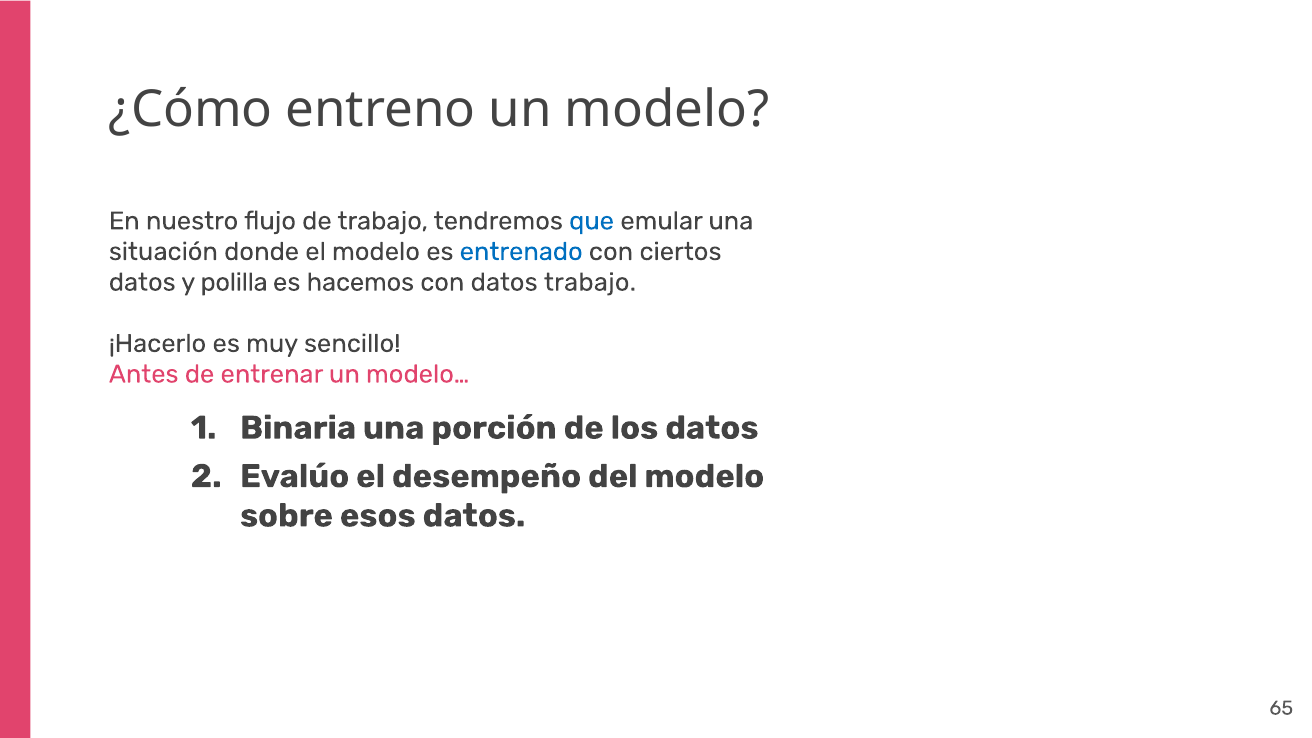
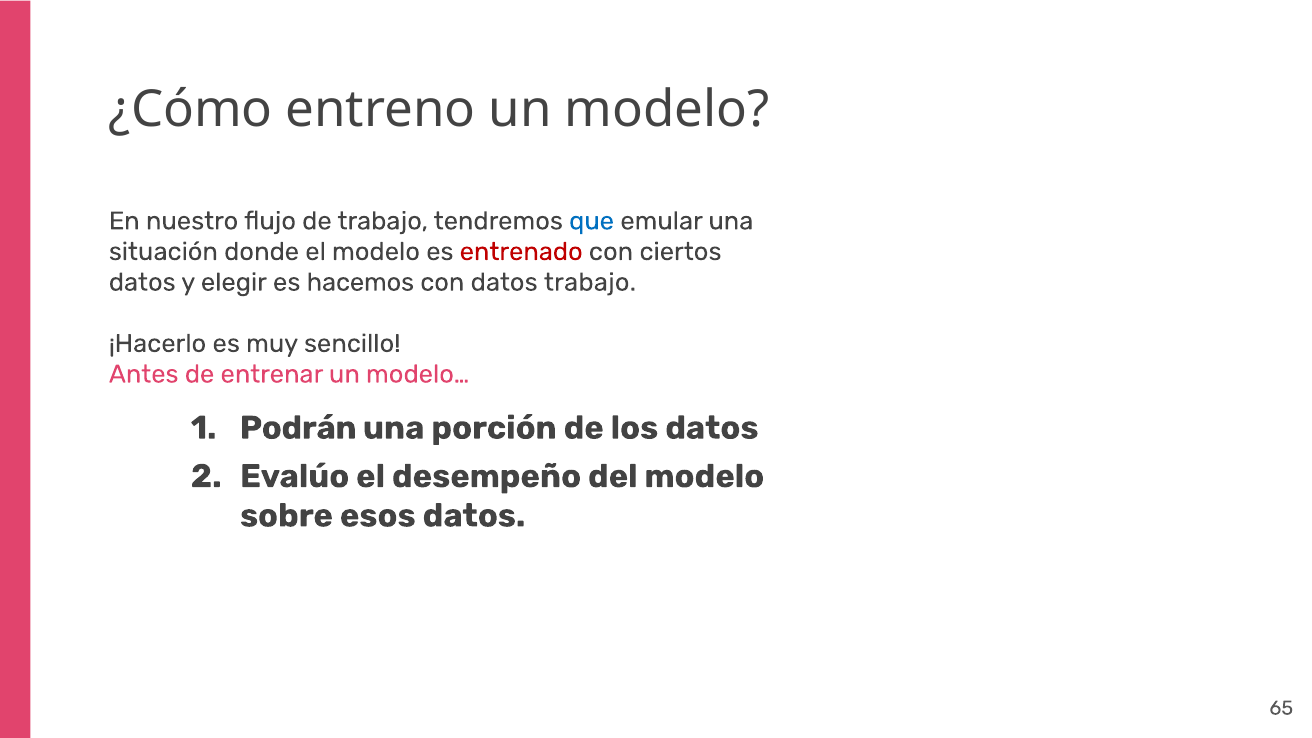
entrenado colour: blue -> red
polilla: polilla -> elegir
Binaria: Binaria -> Podrán
